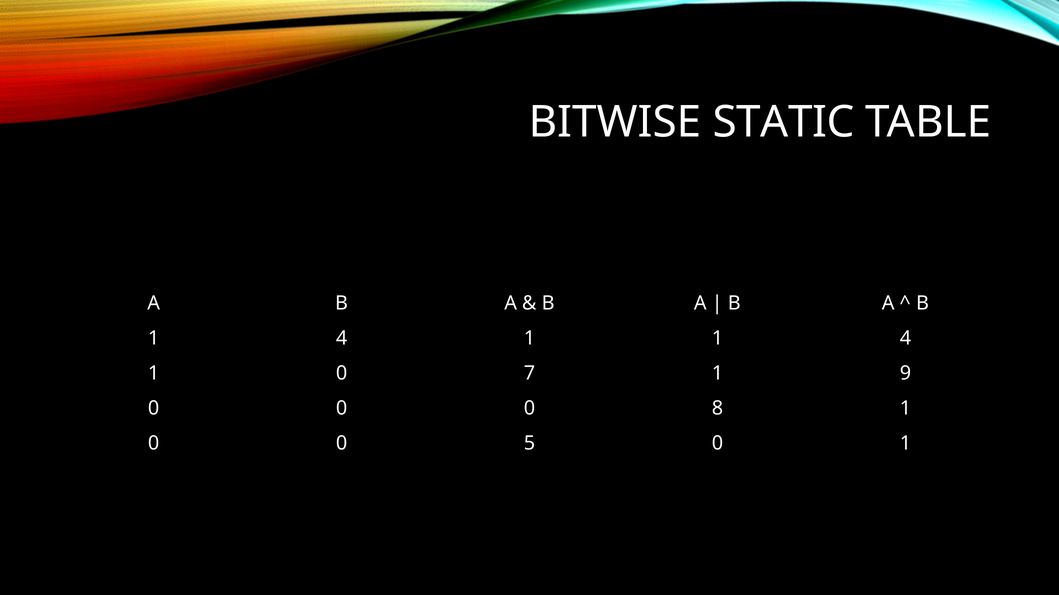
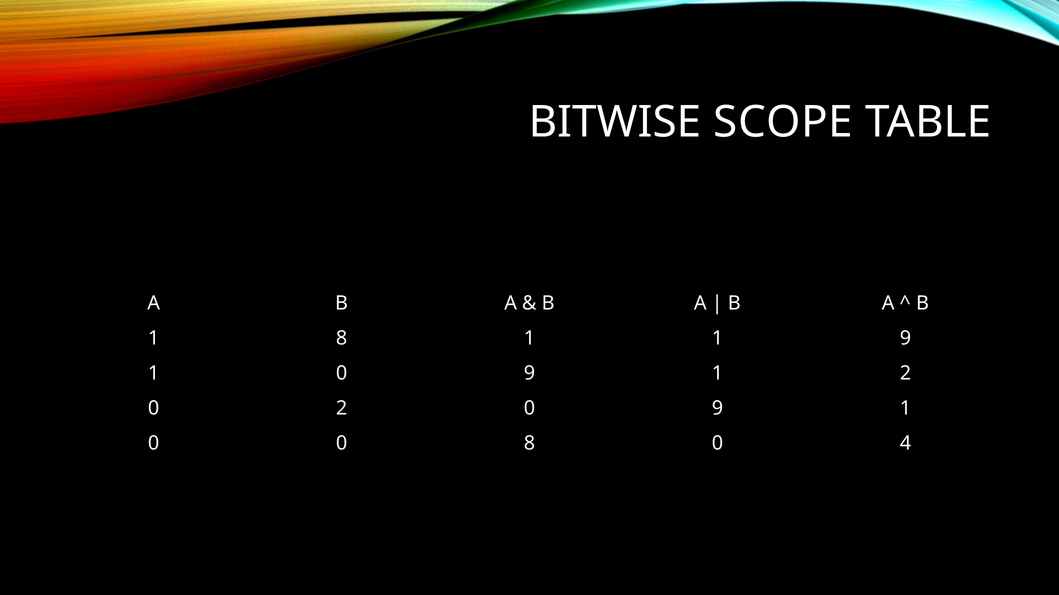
STATIC: STATIC -> SCOPE
4 at (342, 339): 4 -> 8
1 1 4: 4 -> 9
1 0 7: 7 -> 9
1 9: 9 -> 2
0 at (342, 409): 0 -> 2
8 at (717, 409): 8 -> 9
0 5: 5 -> 8
0 1: 1 -> 4
